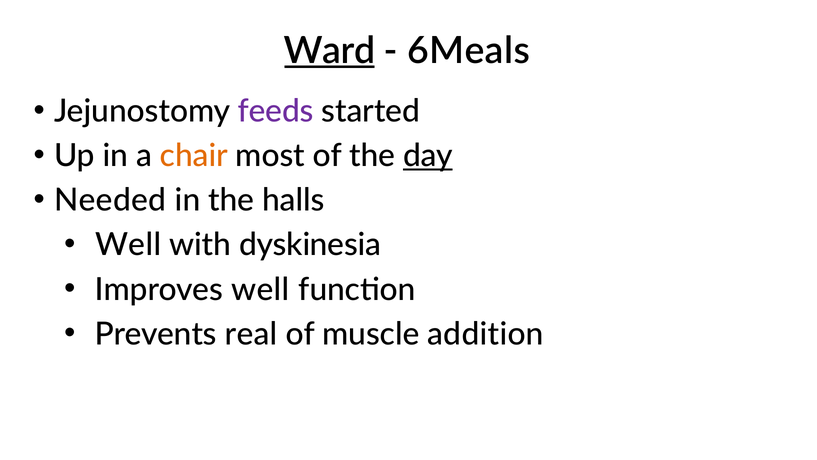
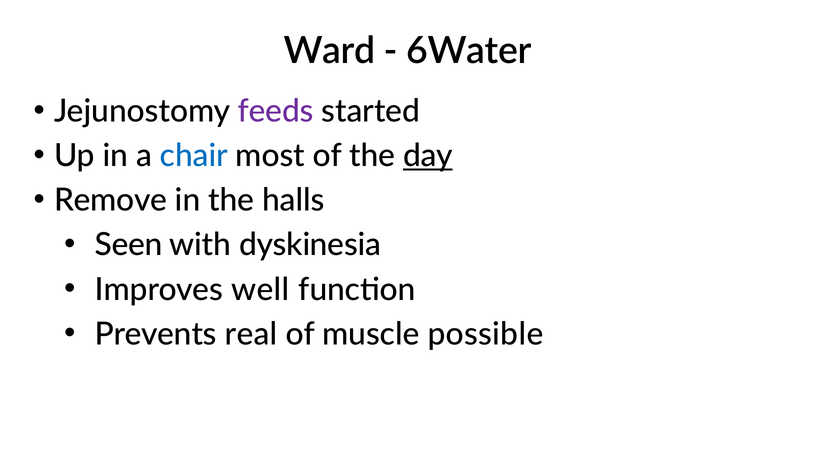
Ward underline: present -> none
6Meals: 6Meals -> 6Water
chair colour: orange -> blue
Needed: Needed -> Remove
Well at (128, 245): Well -> Seen
addition: addition -> possible
